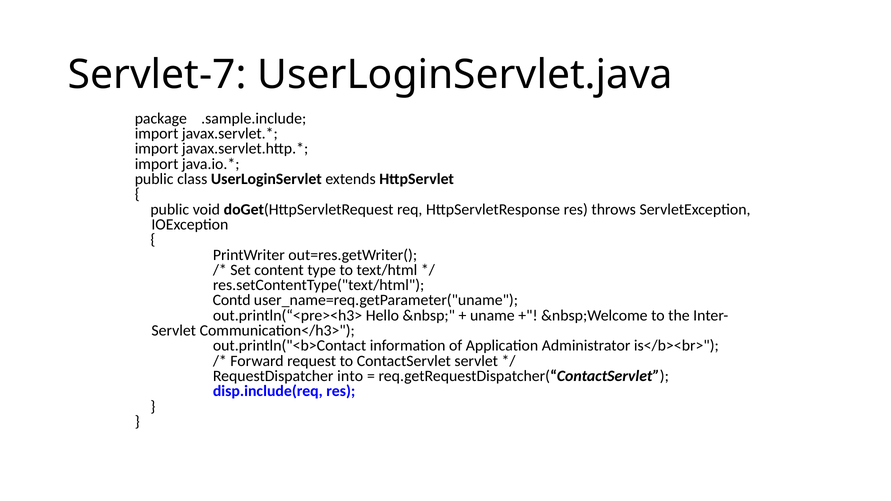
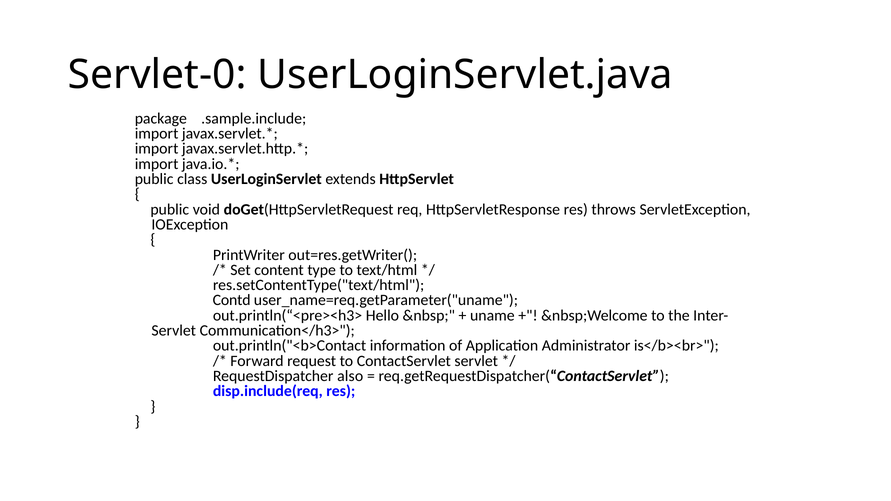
Servlet-7: Servlet-7 -> Servlet-0
into: into -> also
